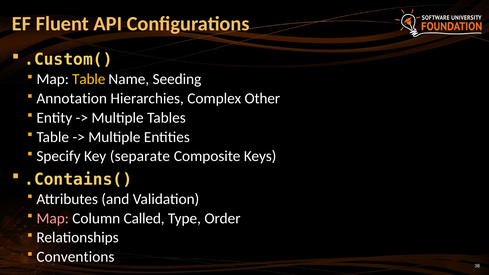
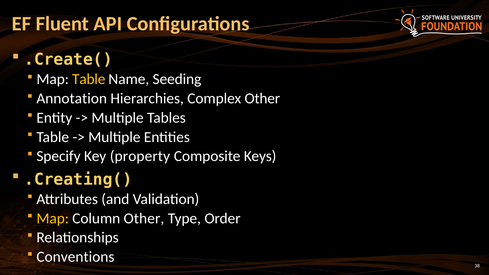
.Custom(: .Custom( -> .Create(
separate: separate -> property
.Contains(: .Contains( -> .Creating(
Map at (53, 218) colour: pink -> yellow
Column Called: Called -> Other
